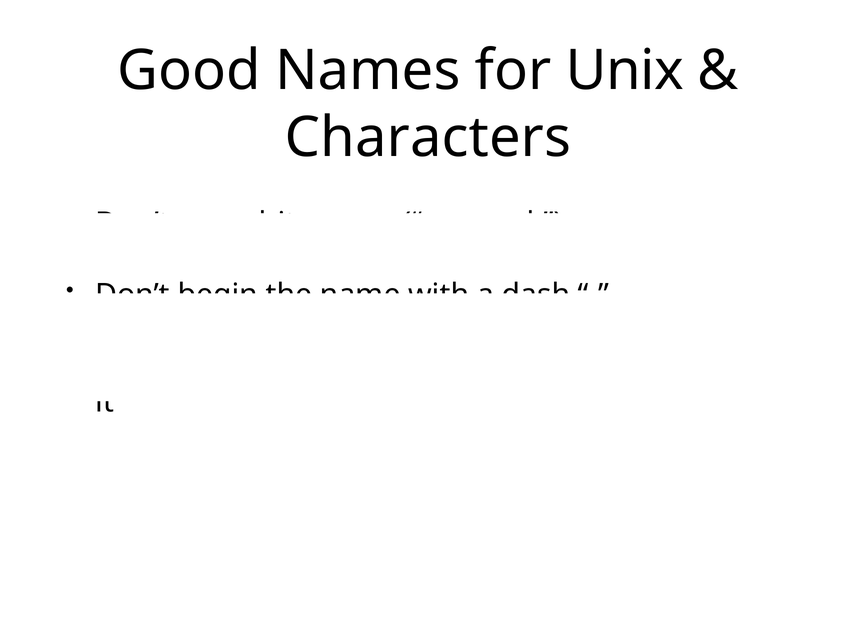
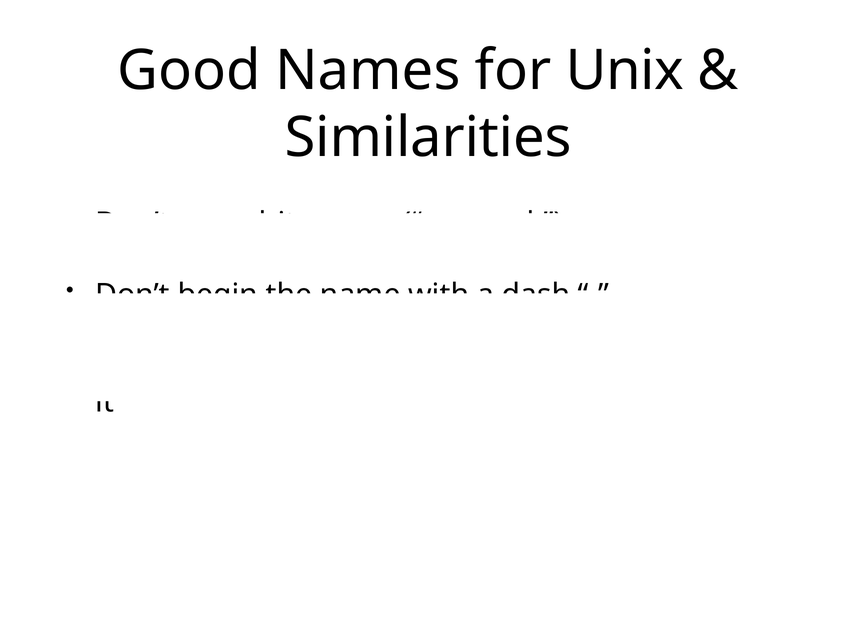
Characters at (428, 138): Characters -> Similarities
